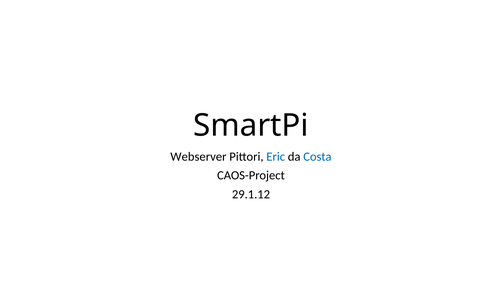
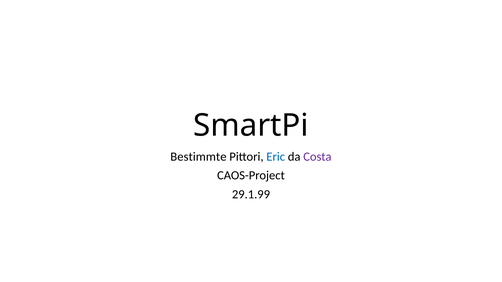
Webserver: Webserver -> Bestimmte
Costa colour: blue -> purple
29.1.12: 29.1.12 -> 29.1.99
